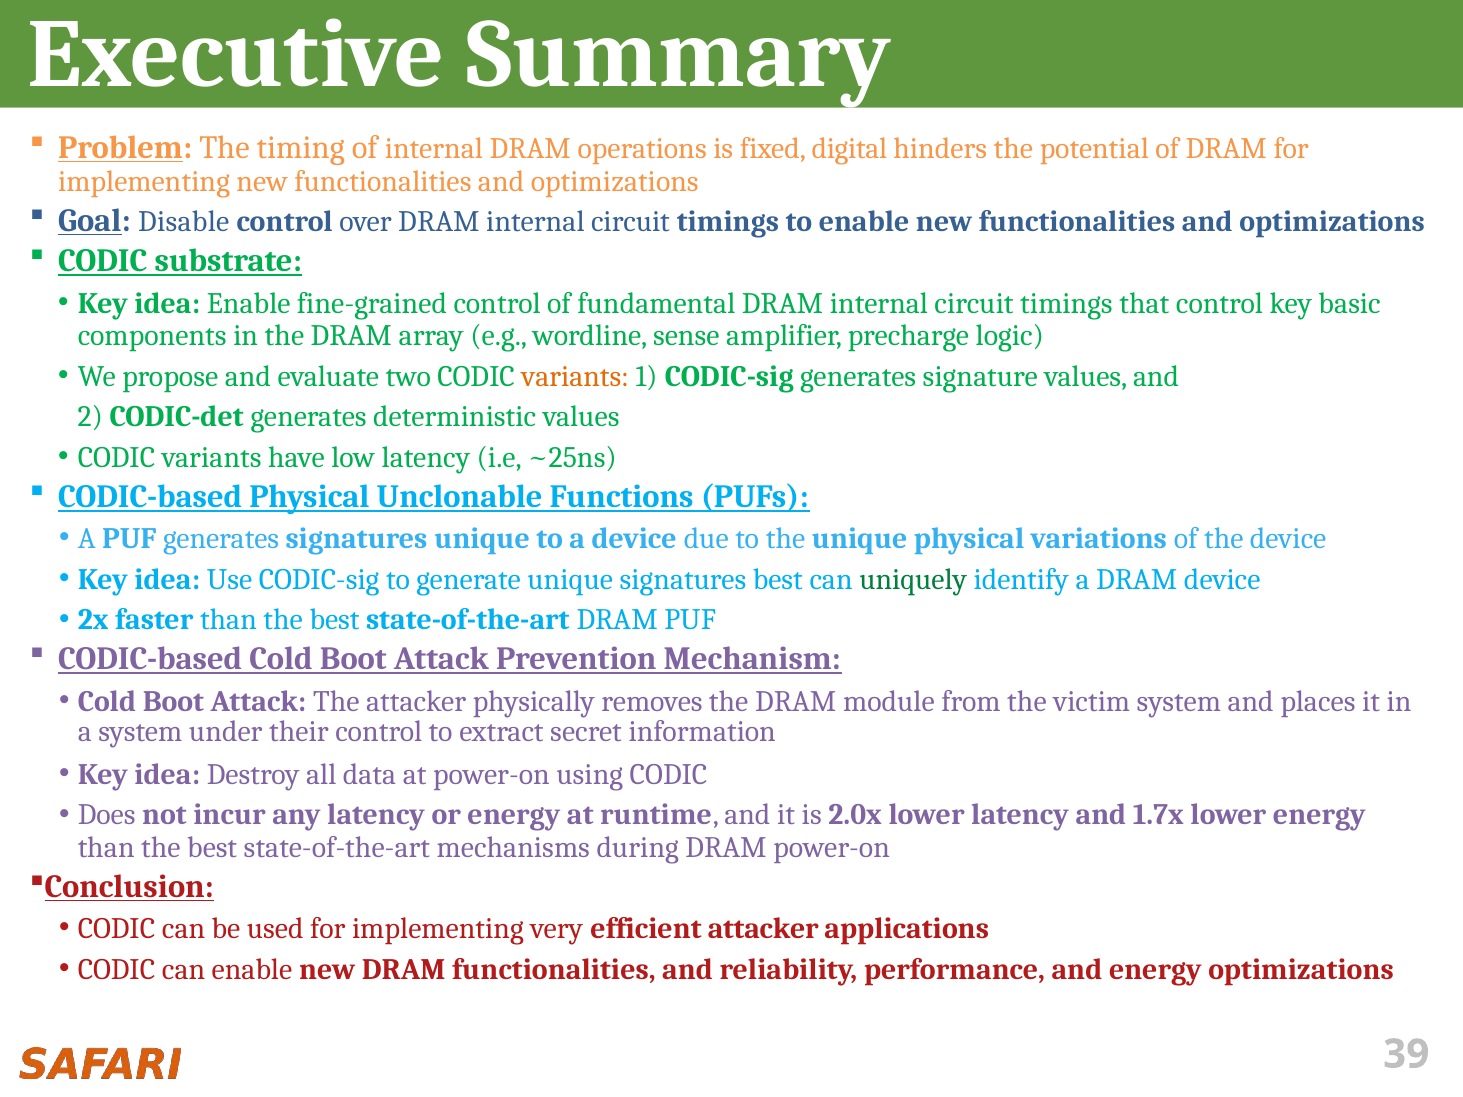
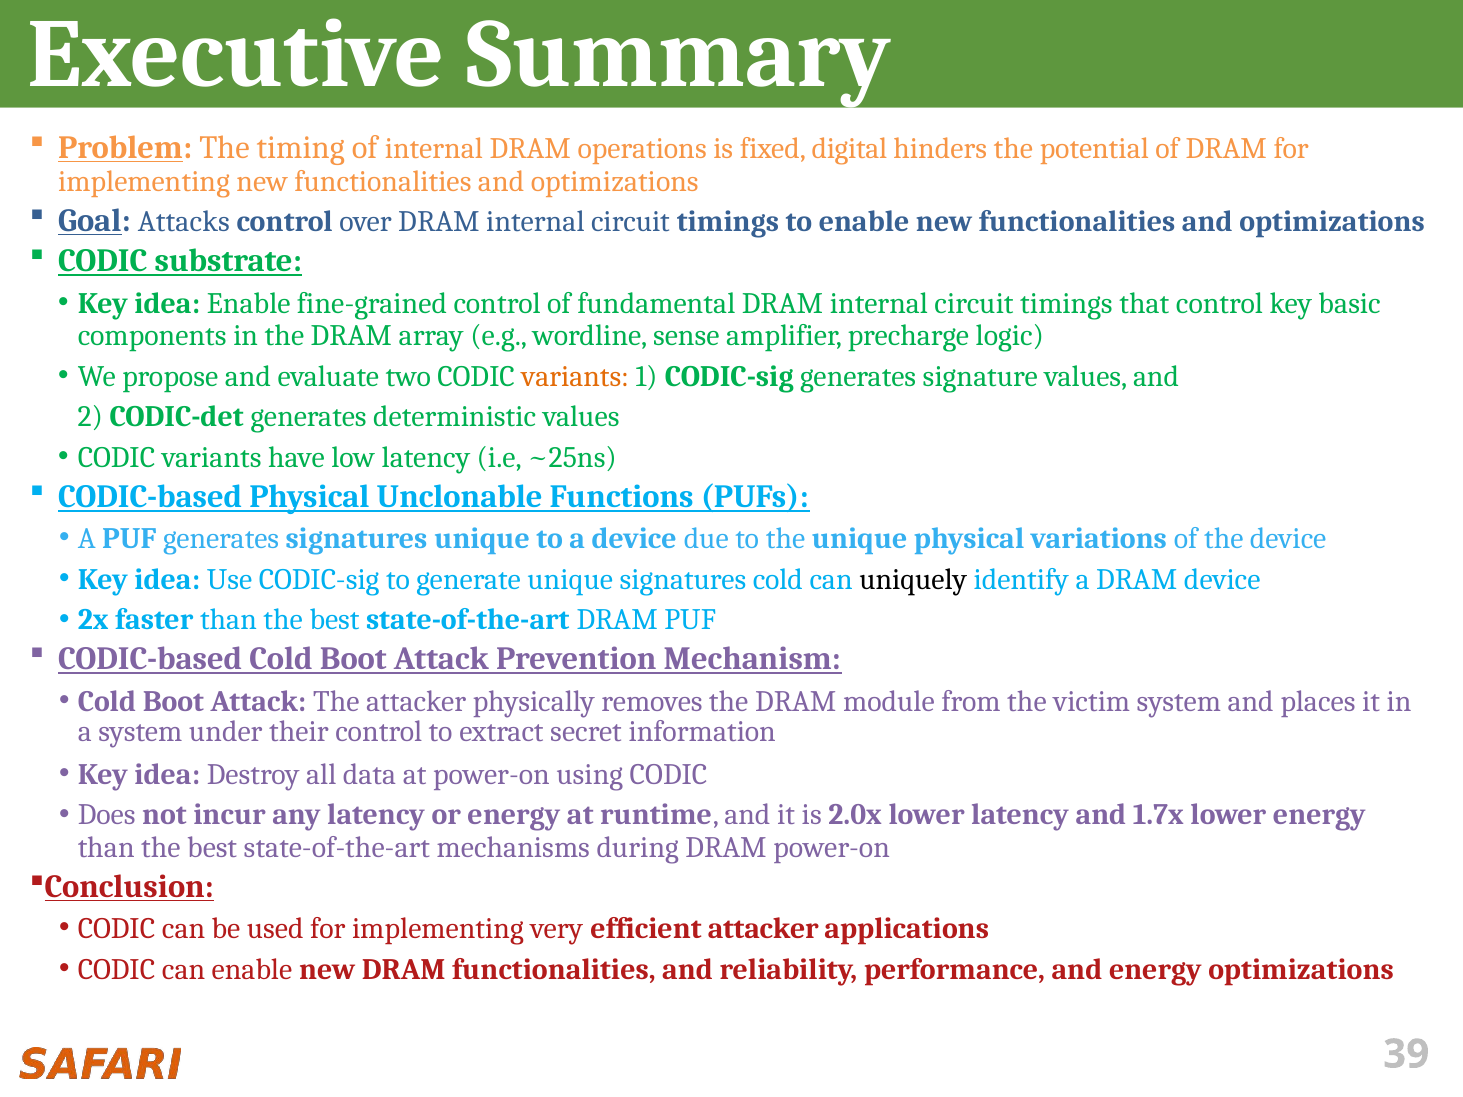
Disable: Disable -> Attacks
signatures best: best -> cold
uniquely colour: green -> black
